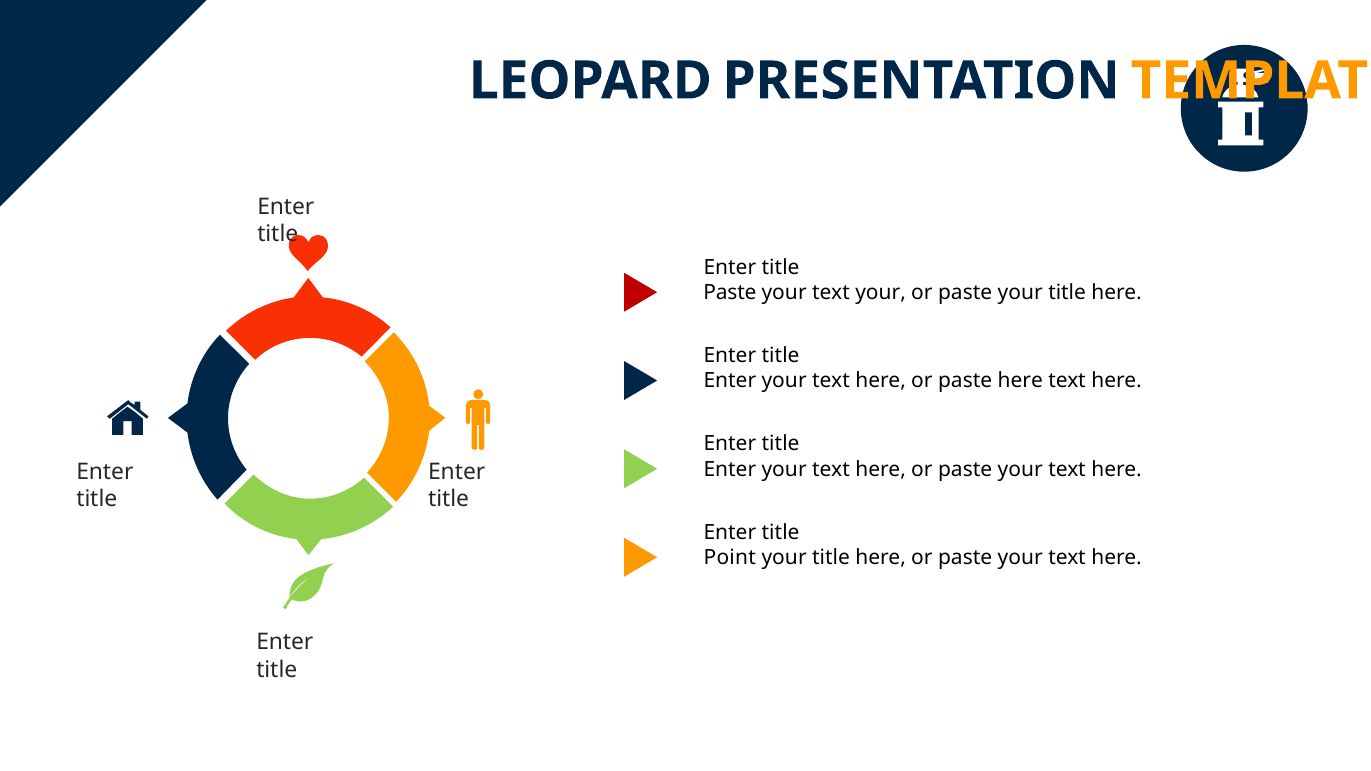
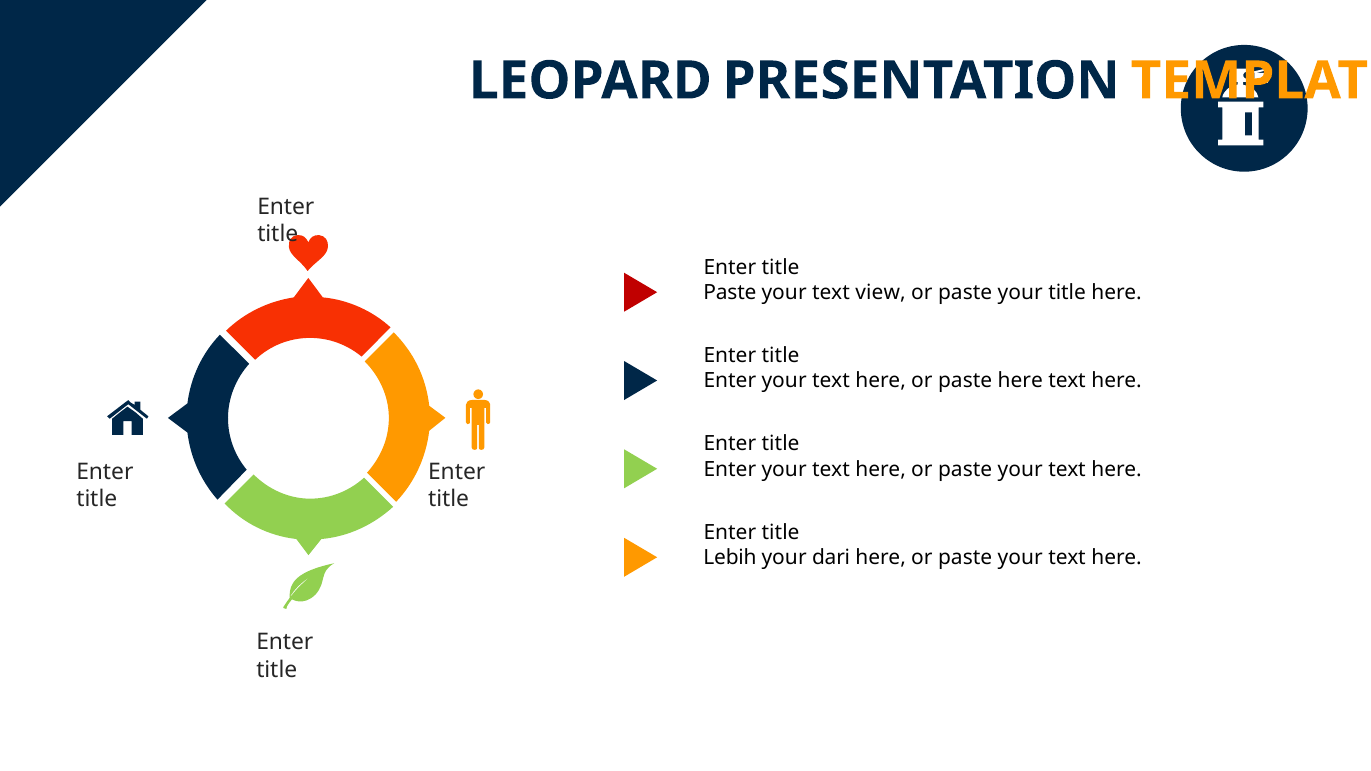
text your: your -> view
Point: Point -> Lebih
title at (831, 557): title -> dari
